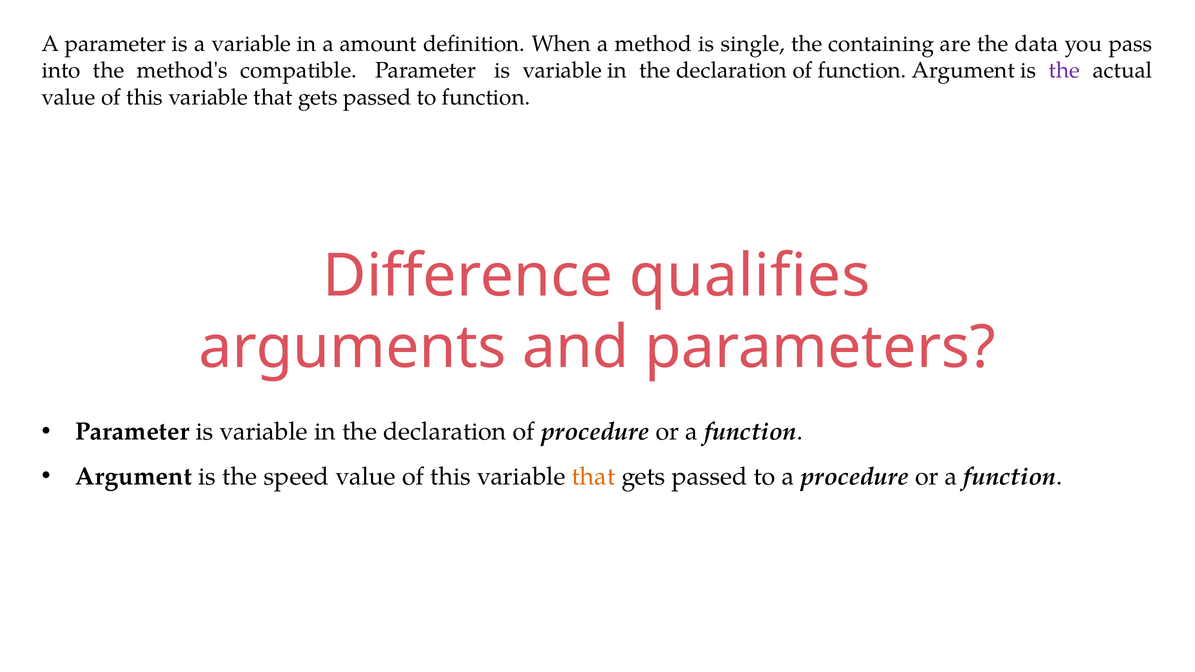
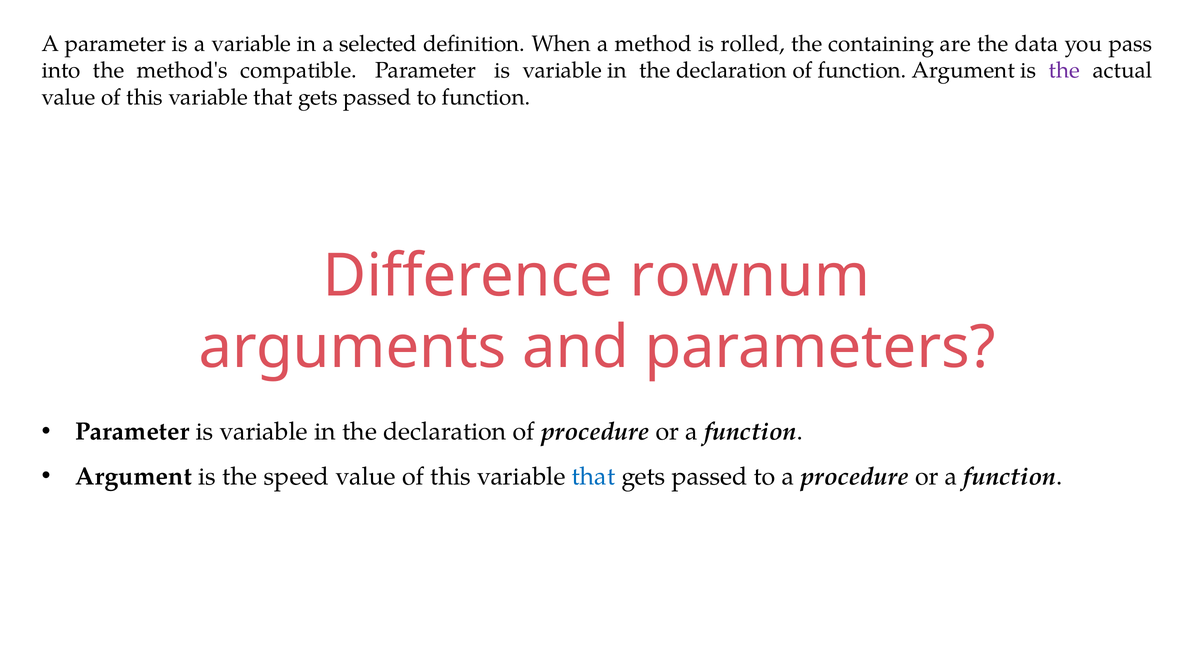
amount: amount -> selected
single: single -> rolled
qualifies: qualifies -> rownum
that at (593, 477) colour: orange -> blue
